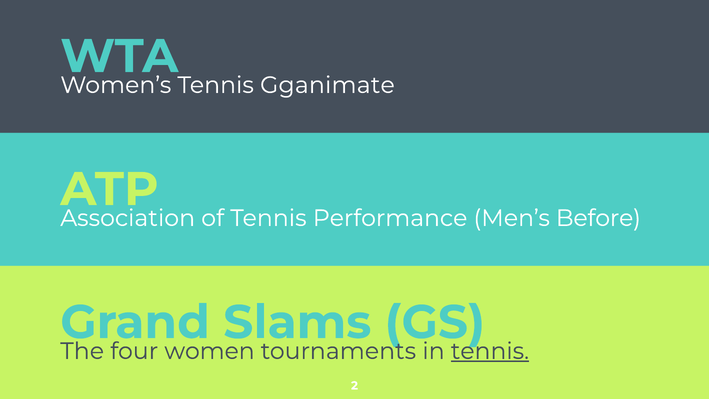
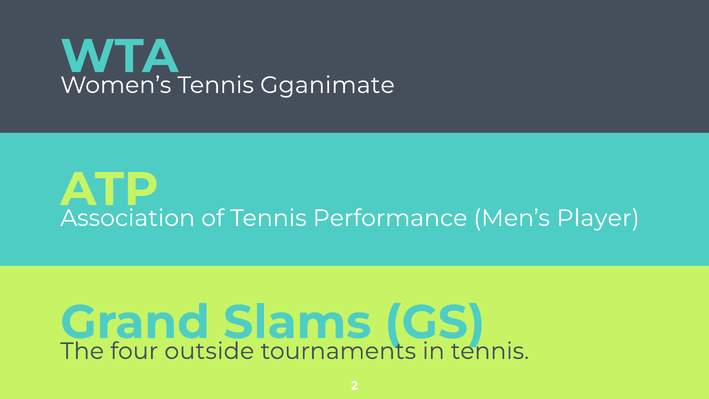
Before: Before -> Player
women: women -> outside
tennis at (490, 351) underline: present -> none
